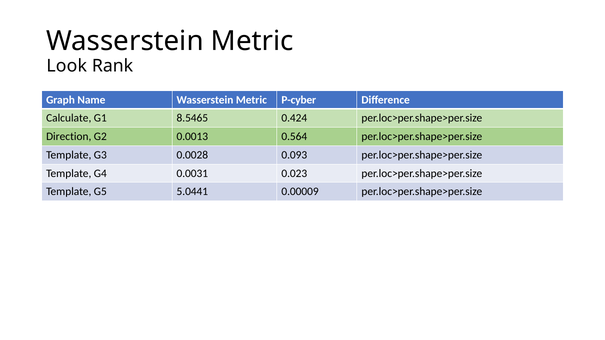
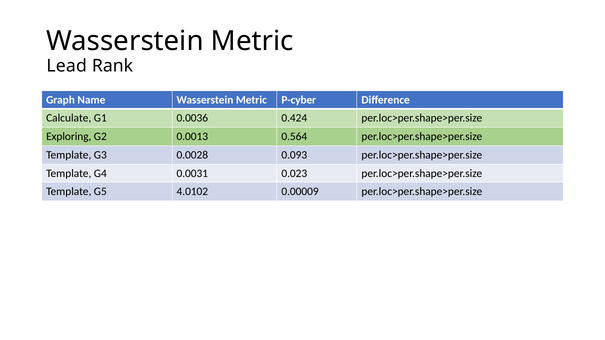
Look: Look -> Lead
8.5465: 8.5465 -> 0.0036
Direction: Direction -> Exploring
5.0441: 5.0441 -> 4.0102
